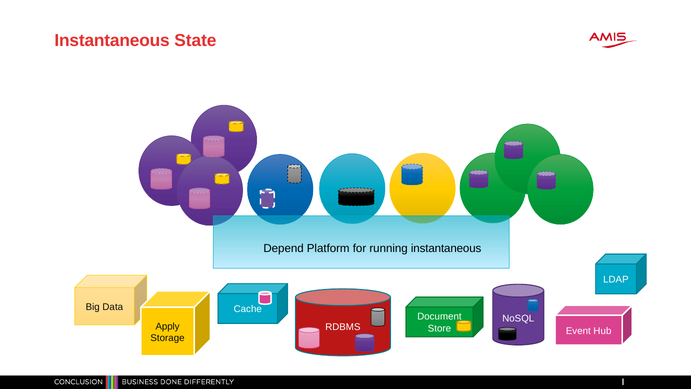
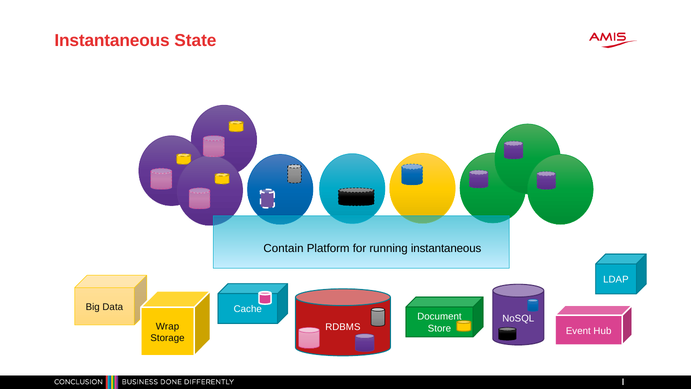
Depend: Depend -> Contain
Apply: Apply -> Wrap
